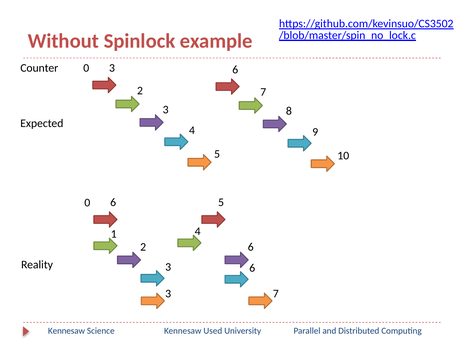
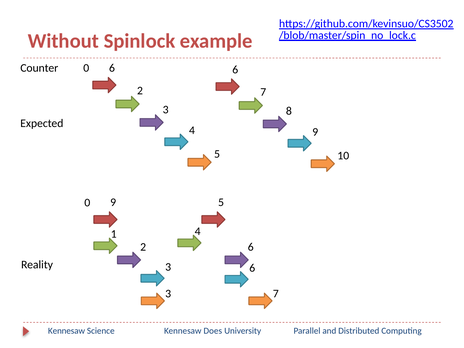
0 3: 3 -> 6
0 6: 6 -> 9
Used: Used -> Does
